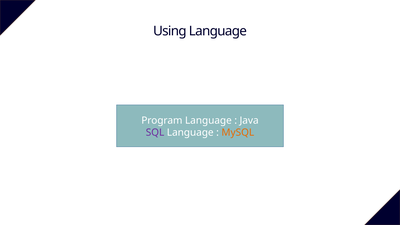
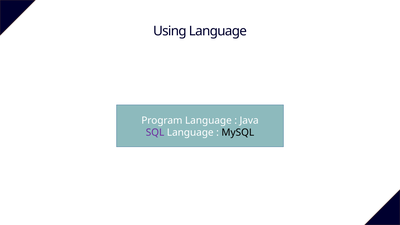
MySQL colour: orange -> black
